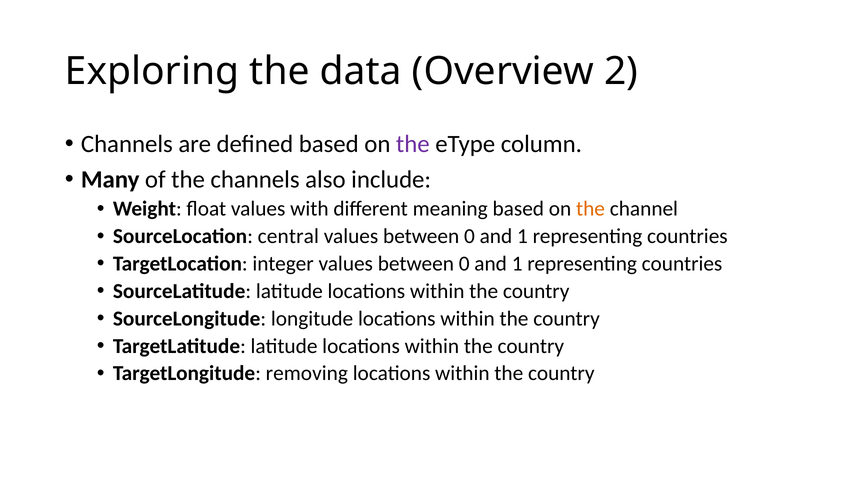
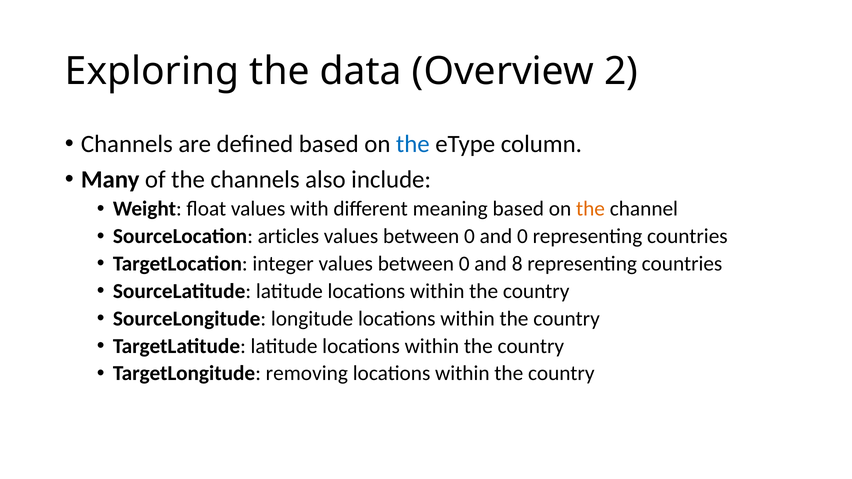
the at (413, 144) colour: purple -> blue
central: central -> articles
1 at (522, 236): 1 -> 0
1 at (517, 264): 1 -> 8
